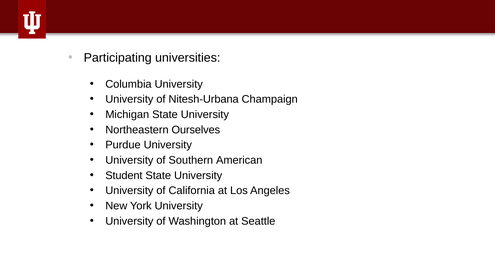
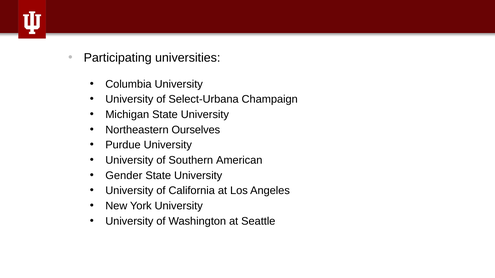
Nitesh-Urbana: Nitesh-Urbana -> Select-Urbana
Student: Student -> Gender
